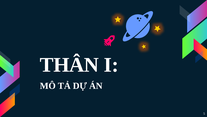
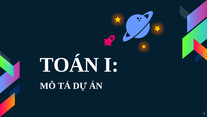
THÂN: THÂN -> TOÁN
